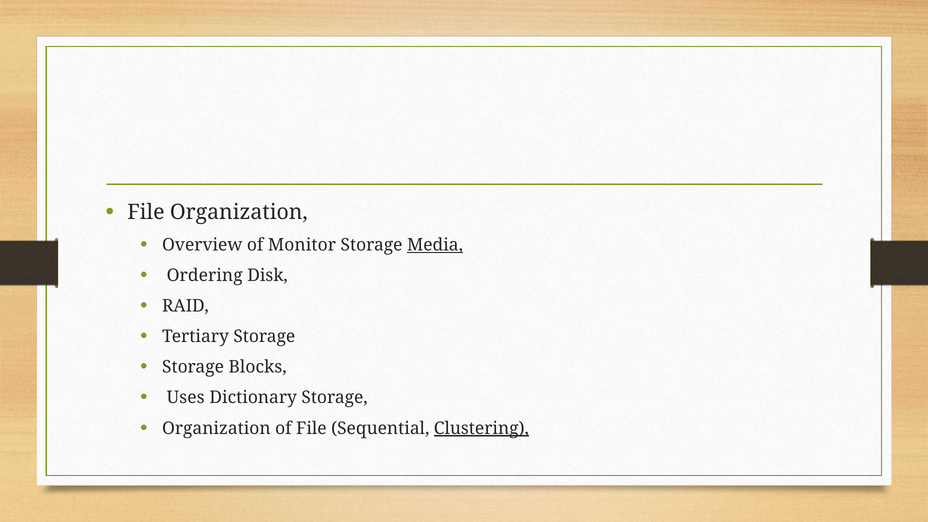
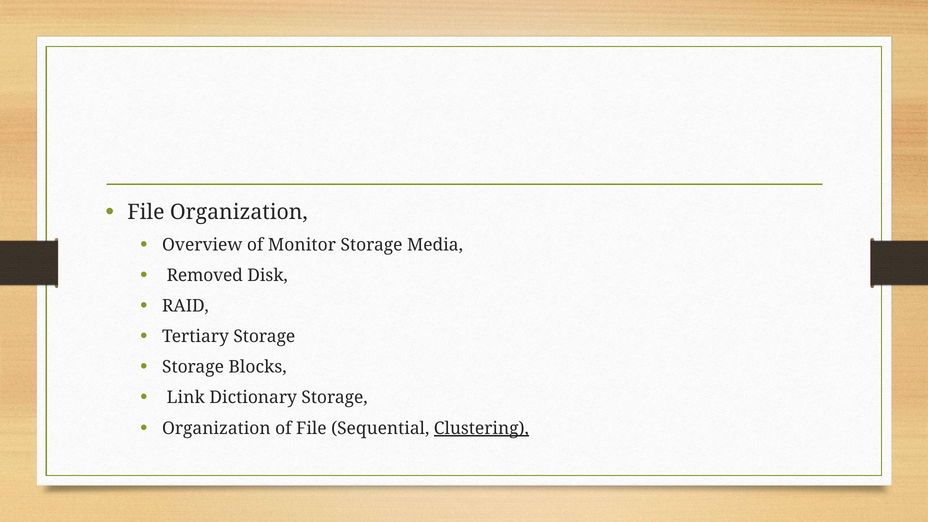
Media underline: present -> none
Ordering: Ordering -> Removed
Uses: Uses -> Link
